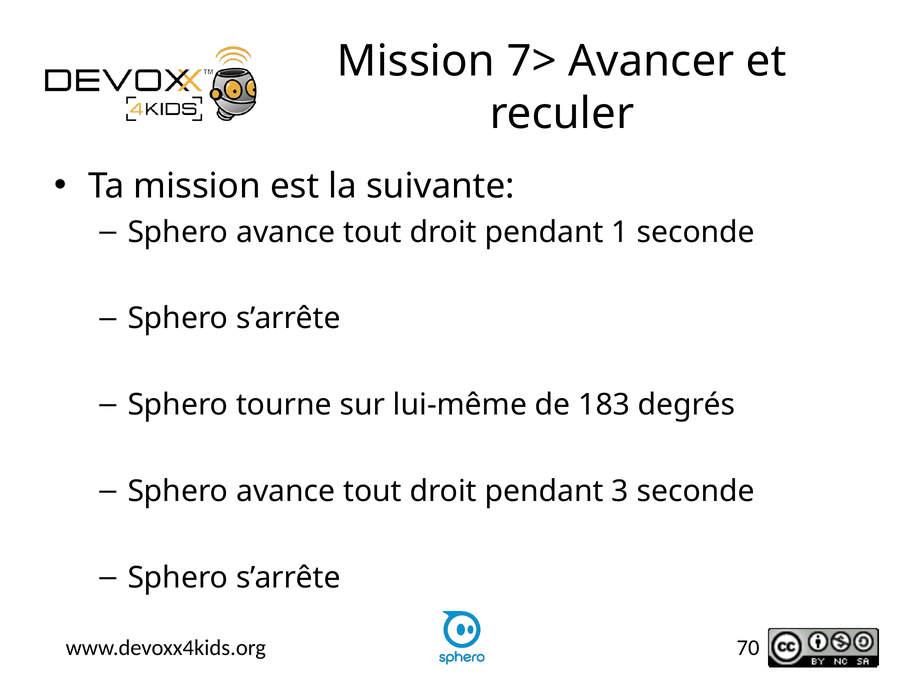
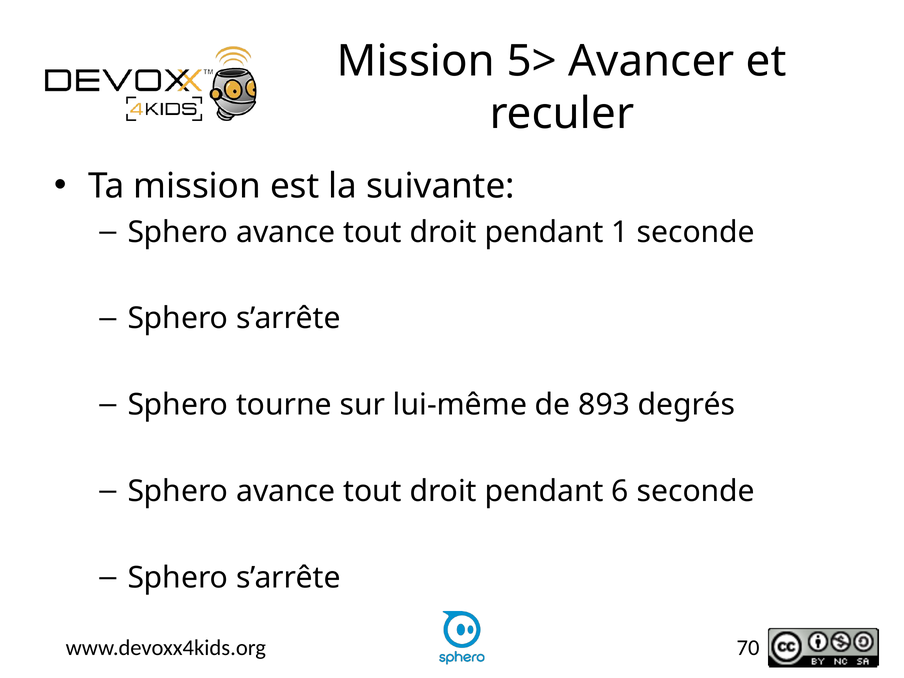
7>: 7> -> 5>
183: 183 -> 893
3: 3 -> 6
